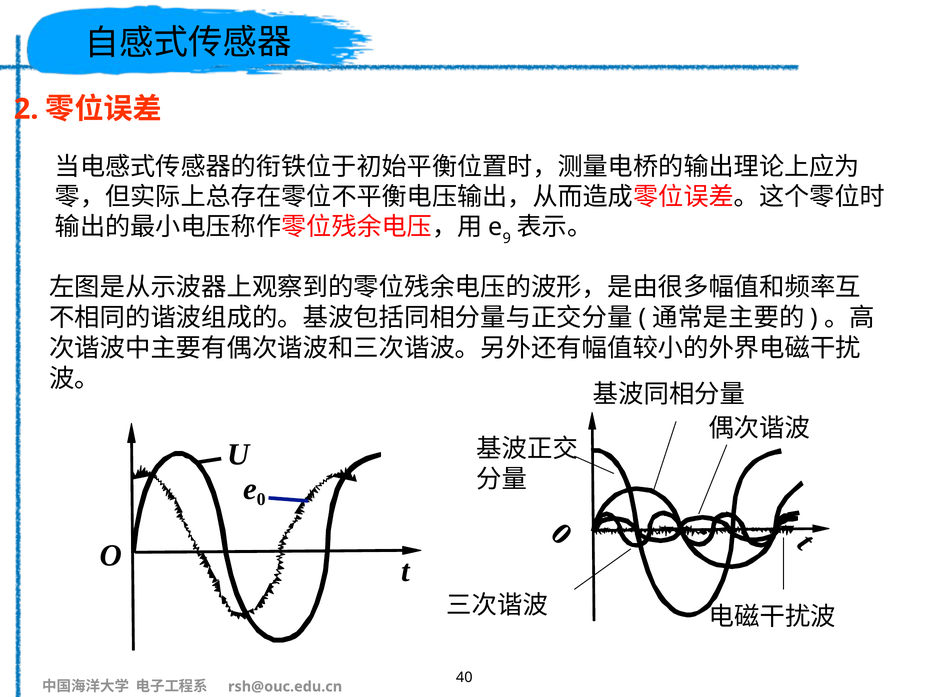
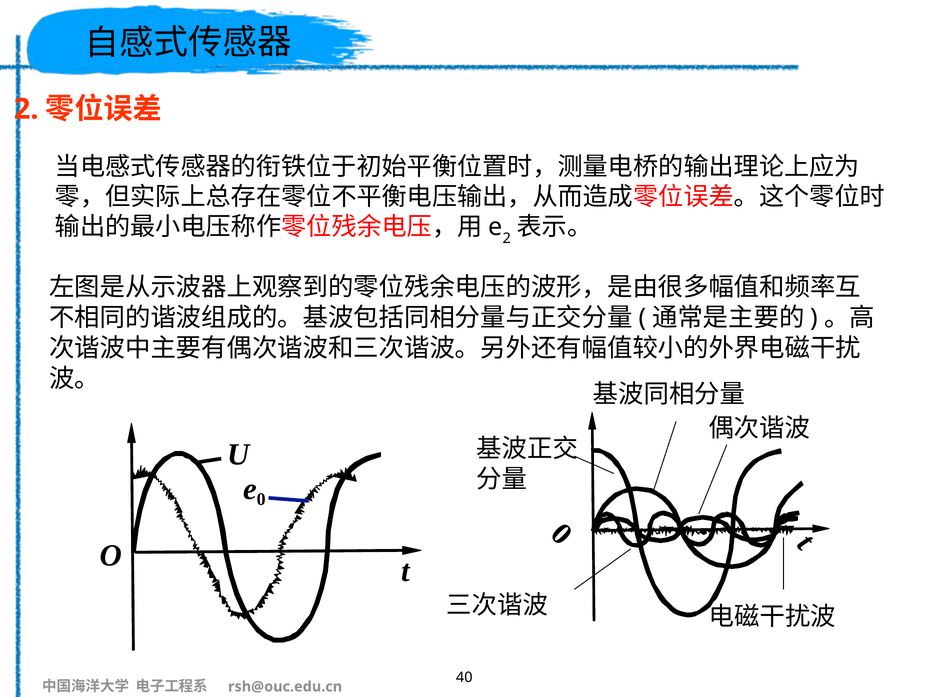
9 at (507, 238): 9 -> 2
